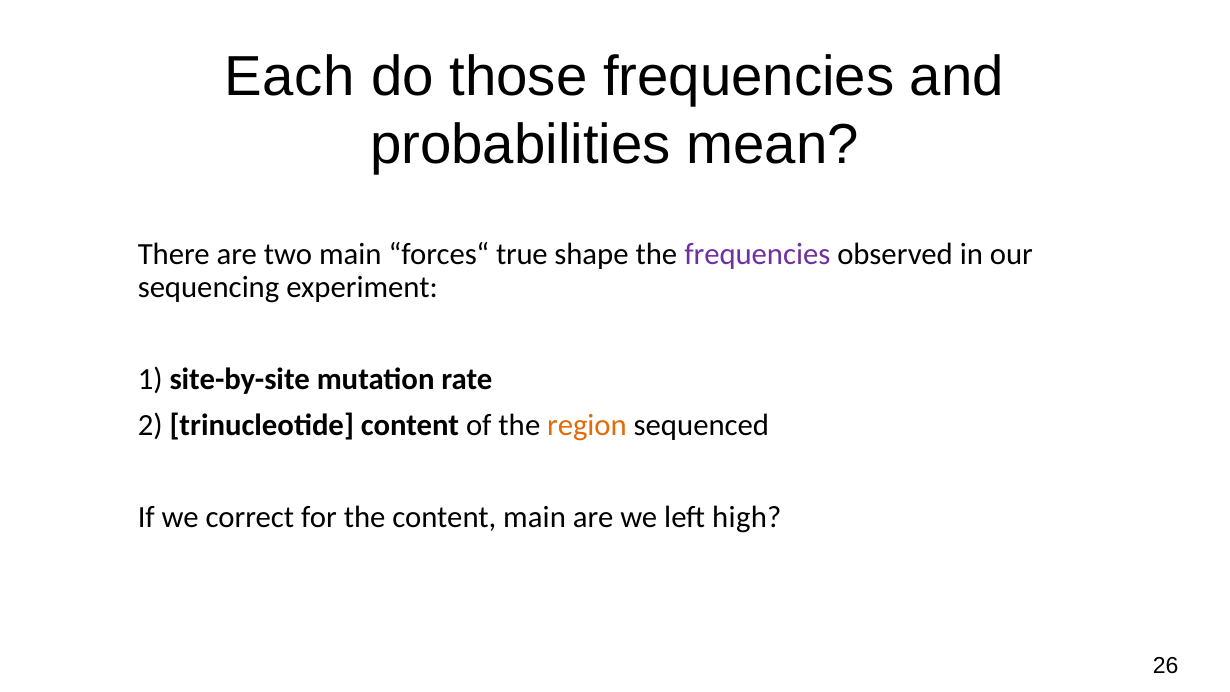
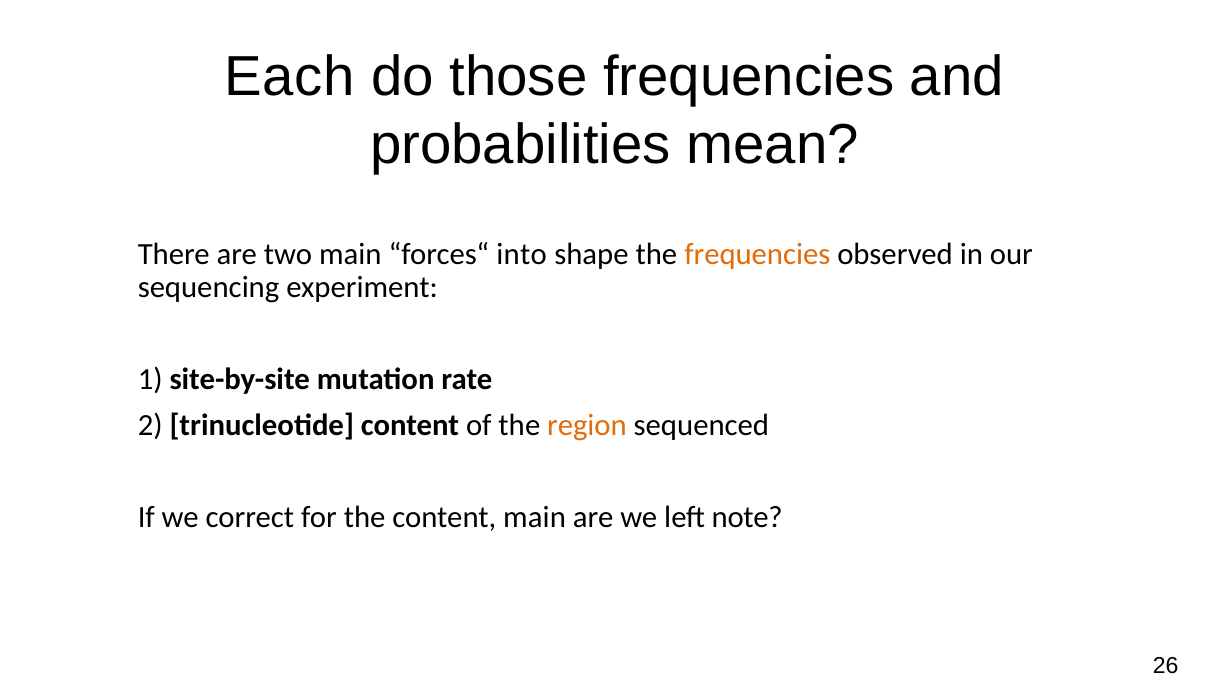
true: true -> into
frequencies at (757, 254) colour: purple -> orange
high: high -> note
